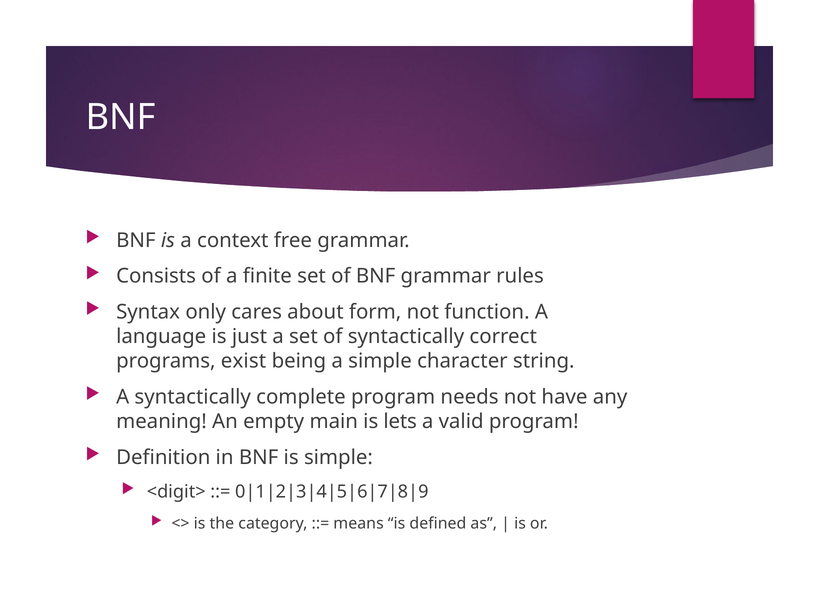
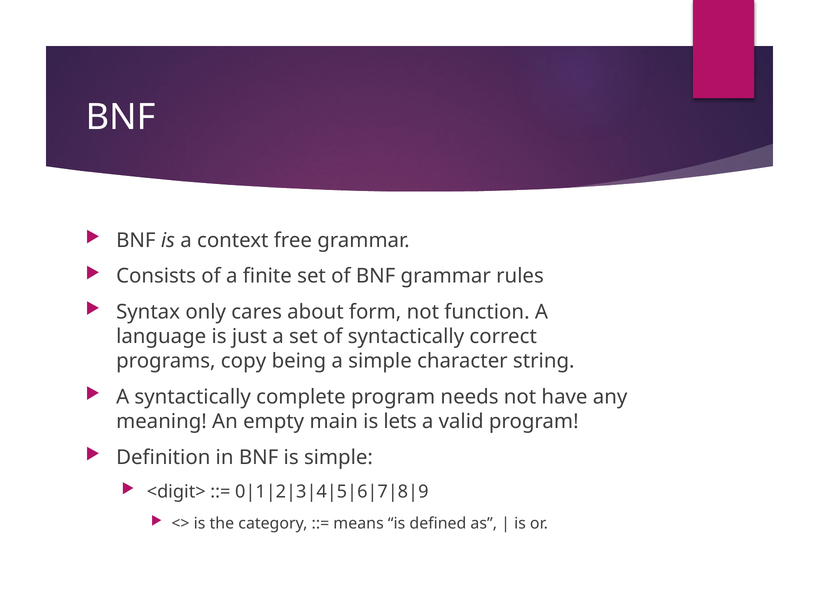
exist: exist -> copy
